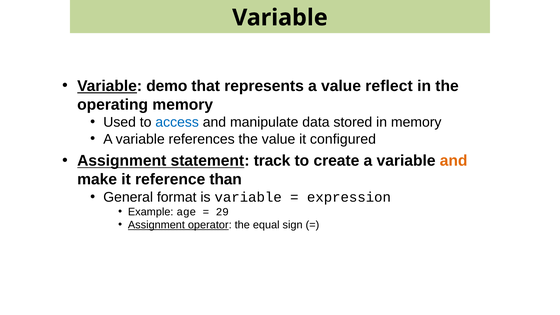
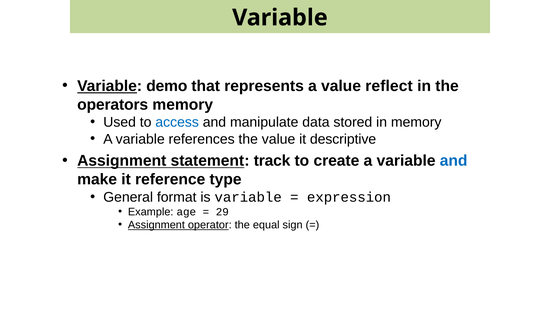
operating: operating -> operators
configured: configured -> descriptive
and at (454, 161) colour: orange -> blue
than: than -> type
